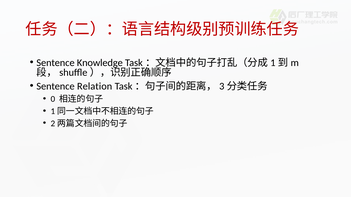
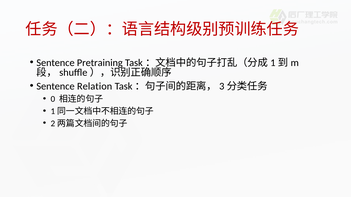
Knowledge: Knowledge -> Pretraining
